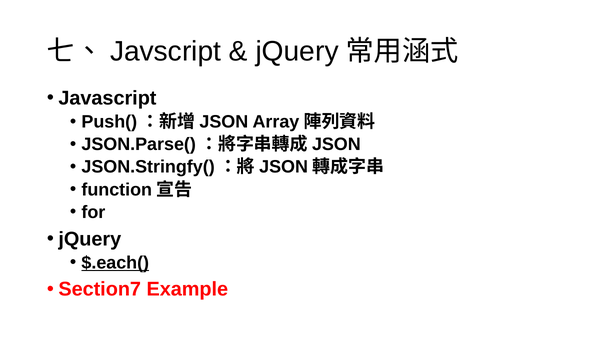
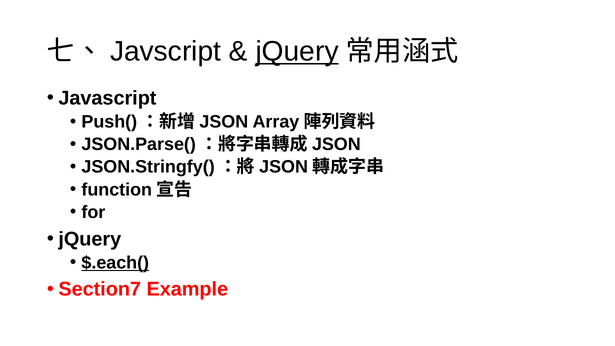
jQuery at (297, 52) underline: none -> present
